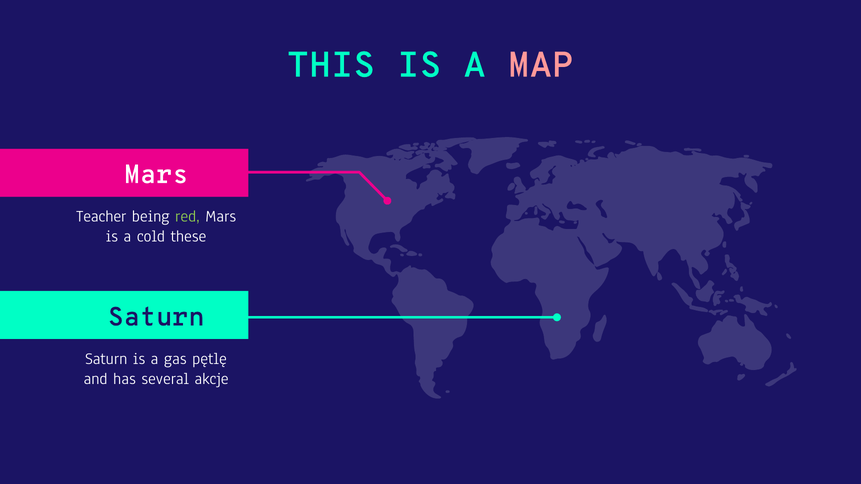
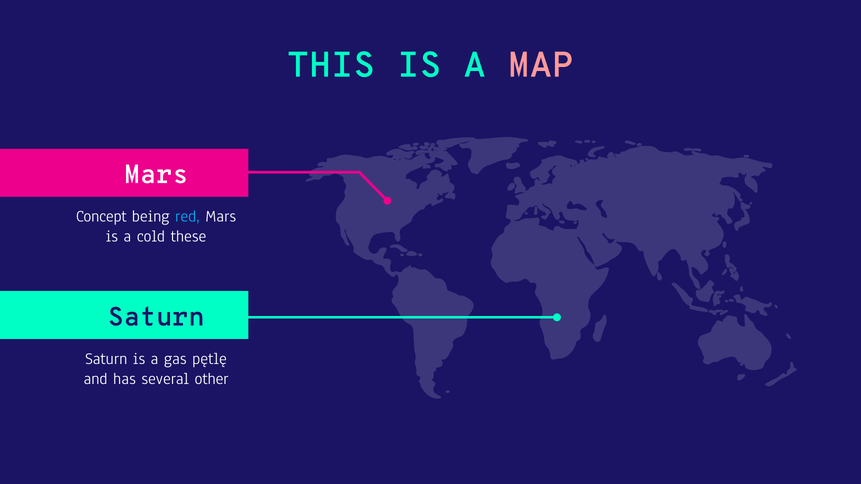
Teacher: Teacher -> Concept
red colour: light green -> light blue
akcje: akcje -> other
